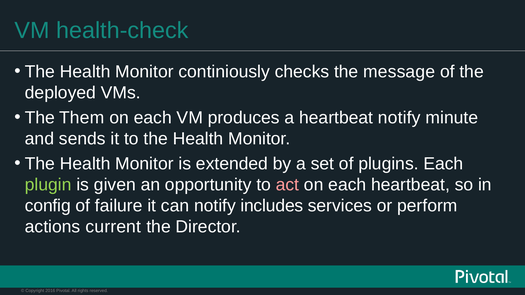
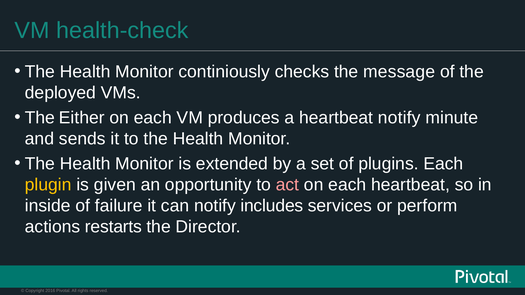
Them: Them -> Either
plugin colour: light green -> yellow
config: config -> inside
current: current -> restarts
